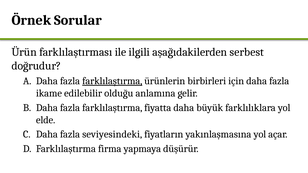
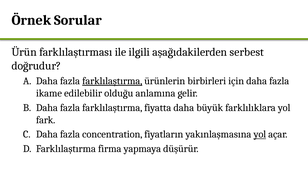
elde: elde -> fark
seviyesindeki: seviyesindeki -> concentration
yol at (260, 134) underline: none -> present
